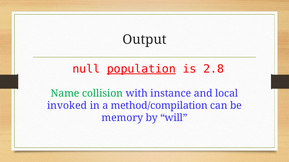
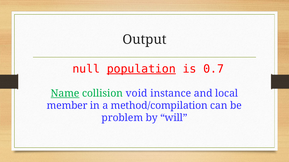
2.8: 2.8 -> 0.7
Name underline: none -> present
with: with -> void
invoked: invoked -> member
memory: memory -> problem
